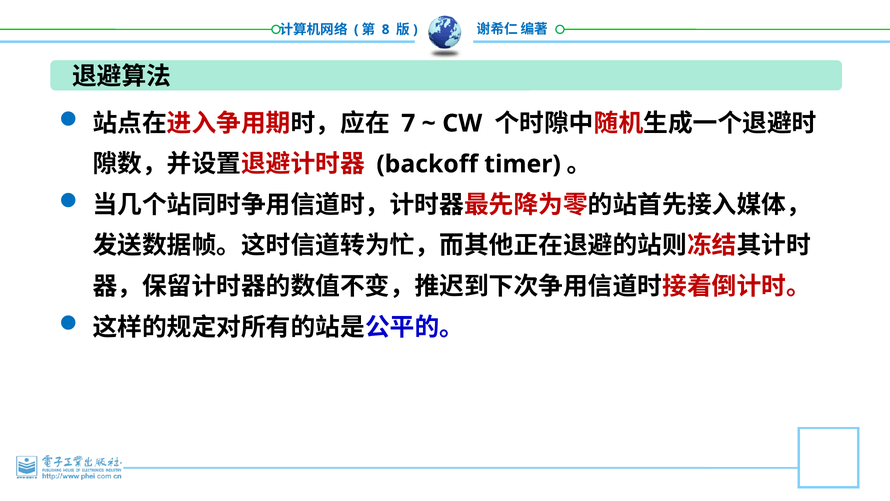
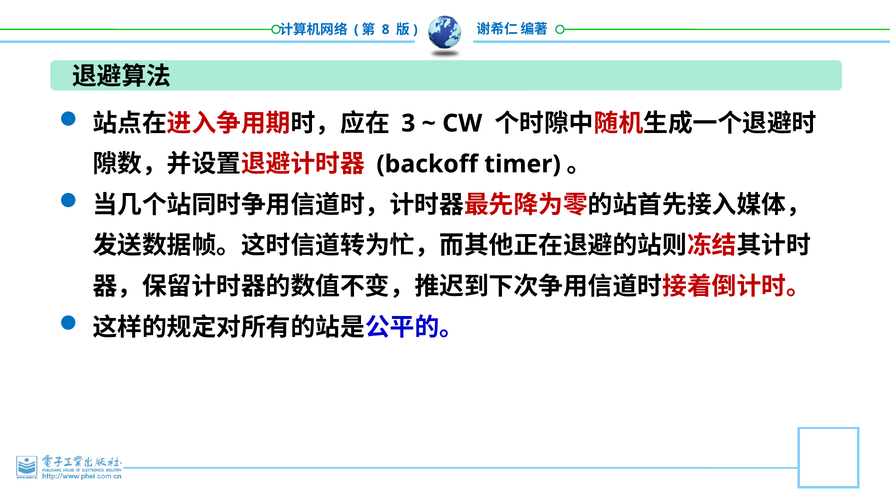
7: 7 -> 3
